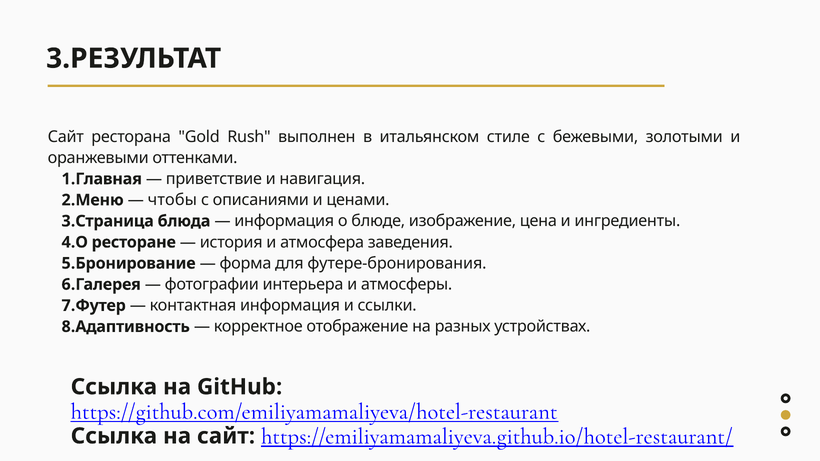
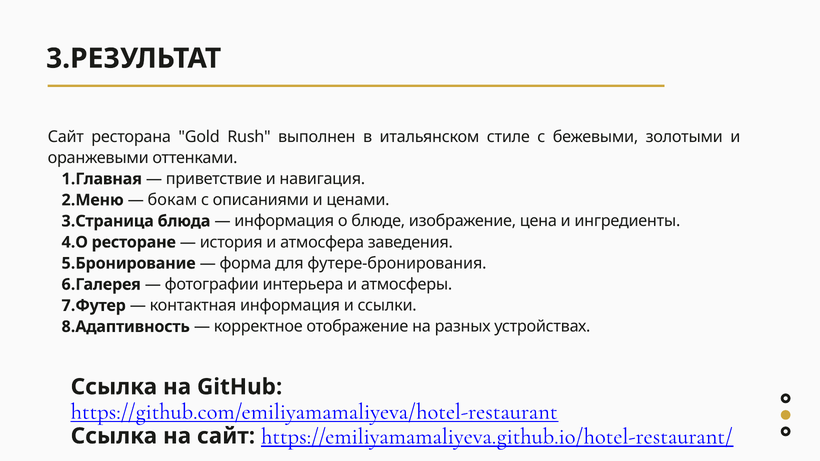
чтобы: чтобы -> бокам
